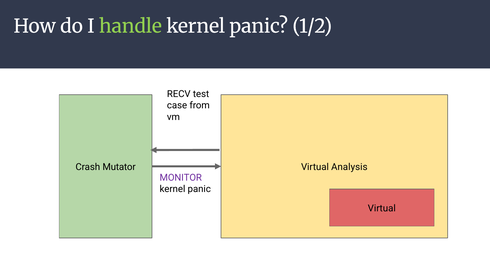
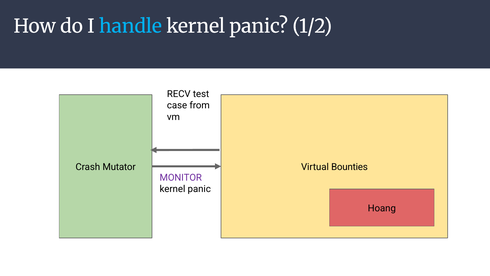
handle colour: light green -> light blue
Analysis: Analysis -> Bounties
Virtual at (382, 208): Virtual -> Hoang
